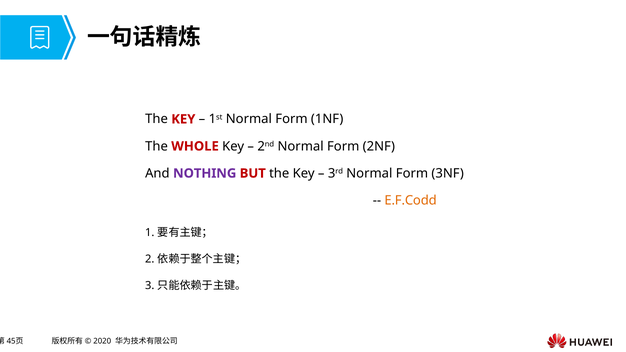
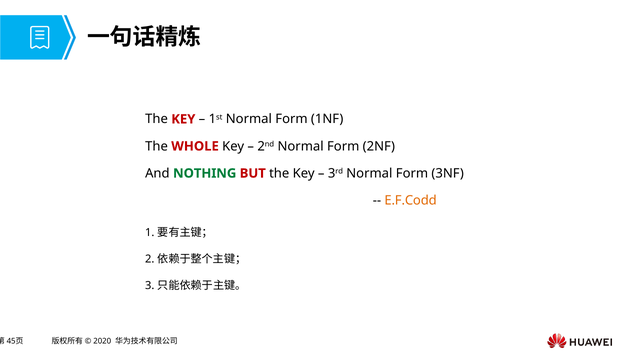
NOTHING colour: purple -> green
